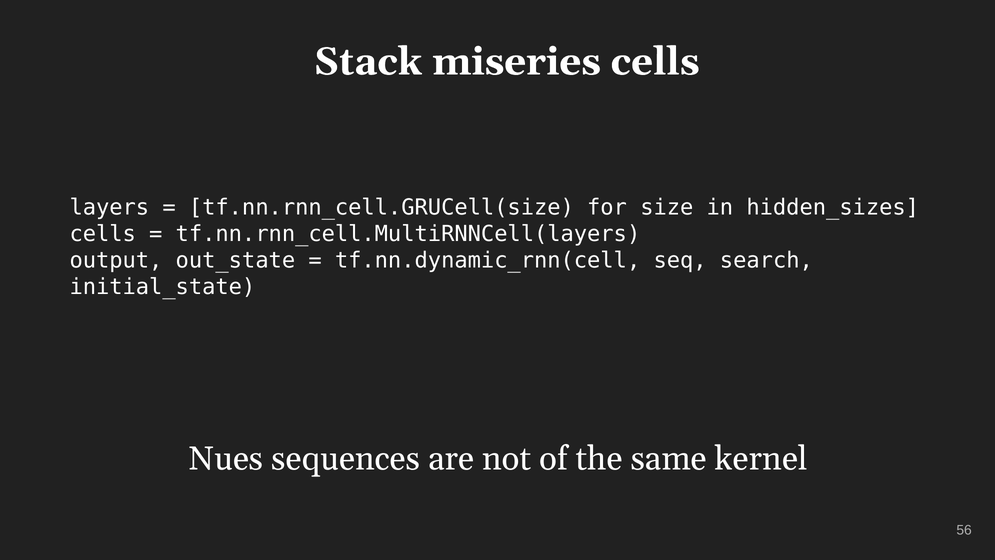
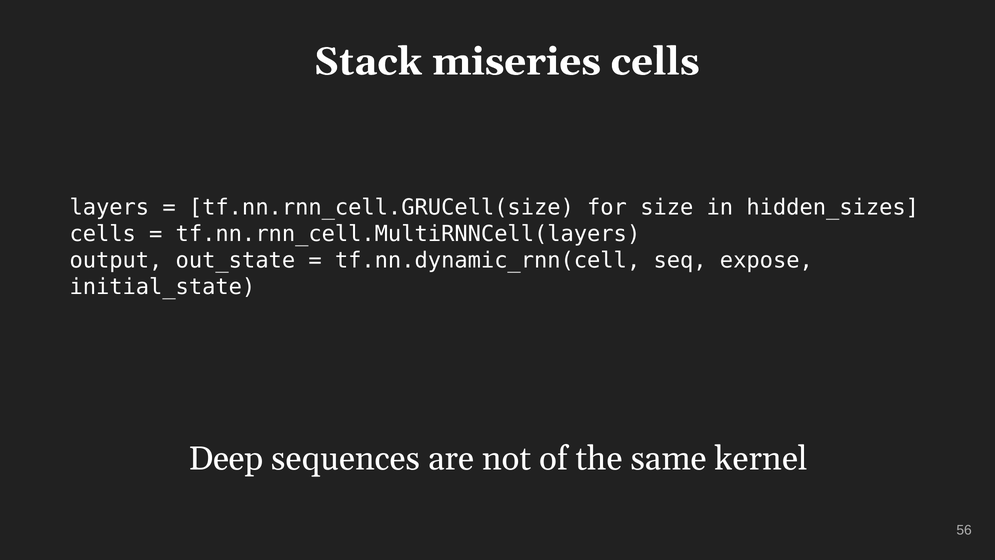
search: search -> expose
Nues: Nues -> Deep
